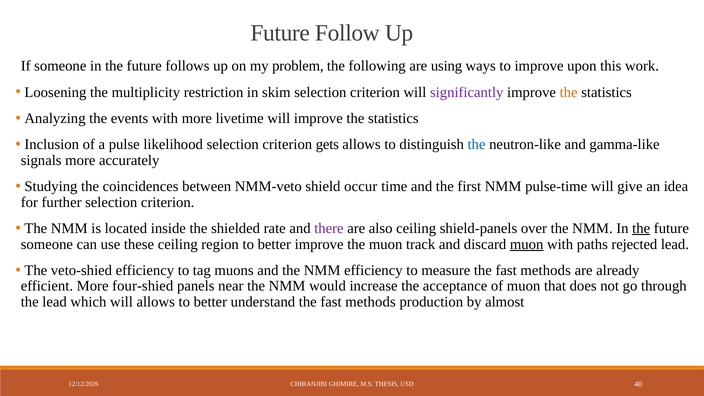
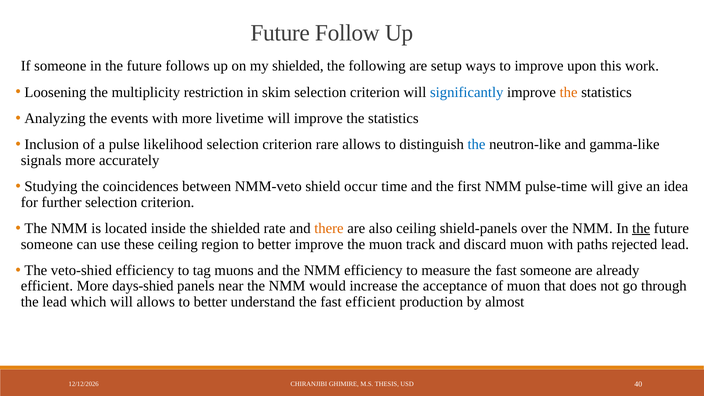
my problem: problem -> shielded
using: using -> setup
significantly colour: purple -> blue
gets: gets -> rare
there colour: purple -> orange
muon at (527, 244) underline: present -> none
measure the fast methods: methods -> someone
four-shied: four-shied -> days-shied
understand the fast methods: methods -> efficient
